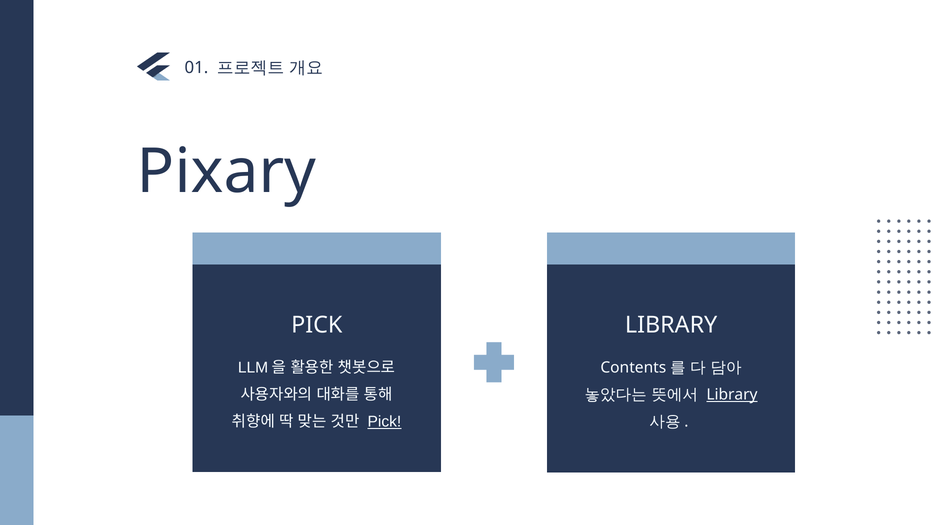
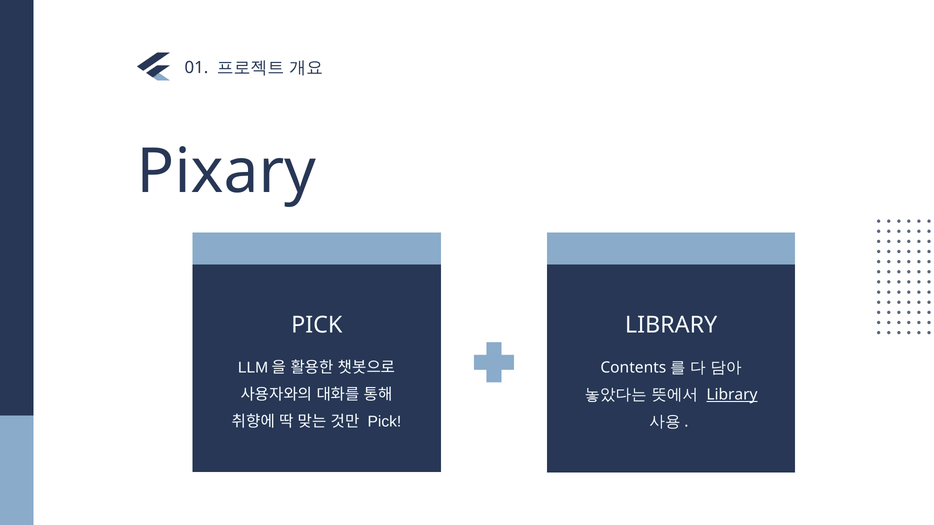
Pick at (384, 422) underline: present -> none
